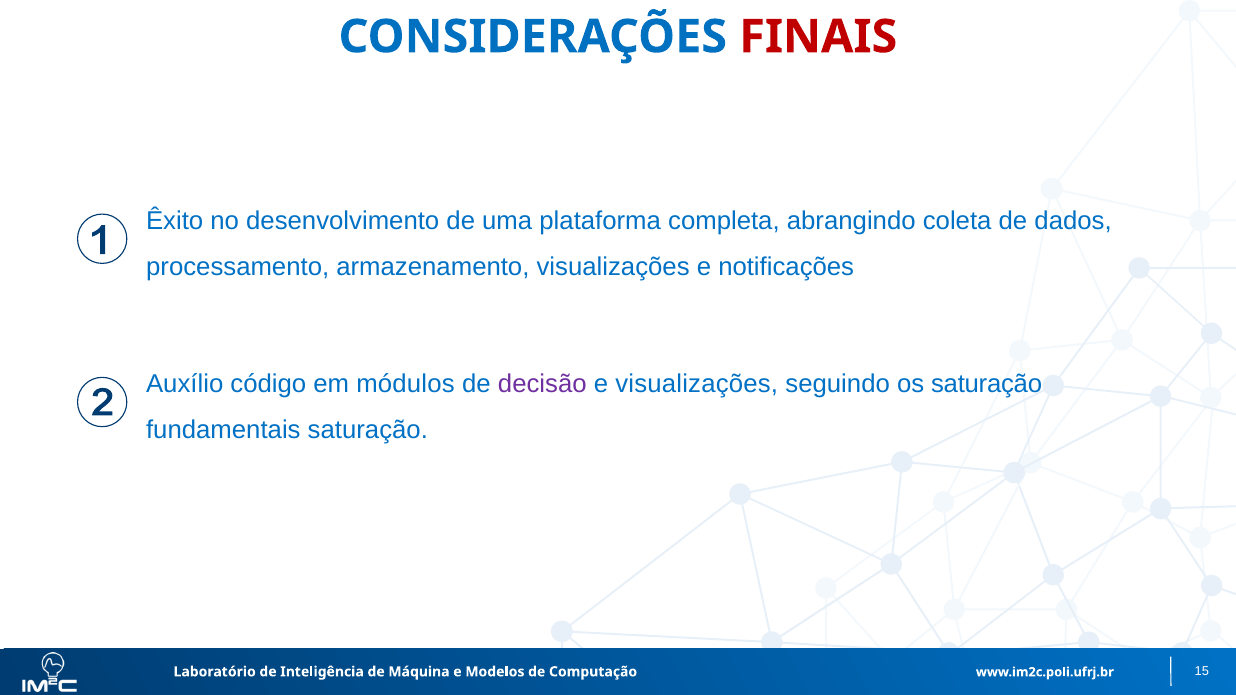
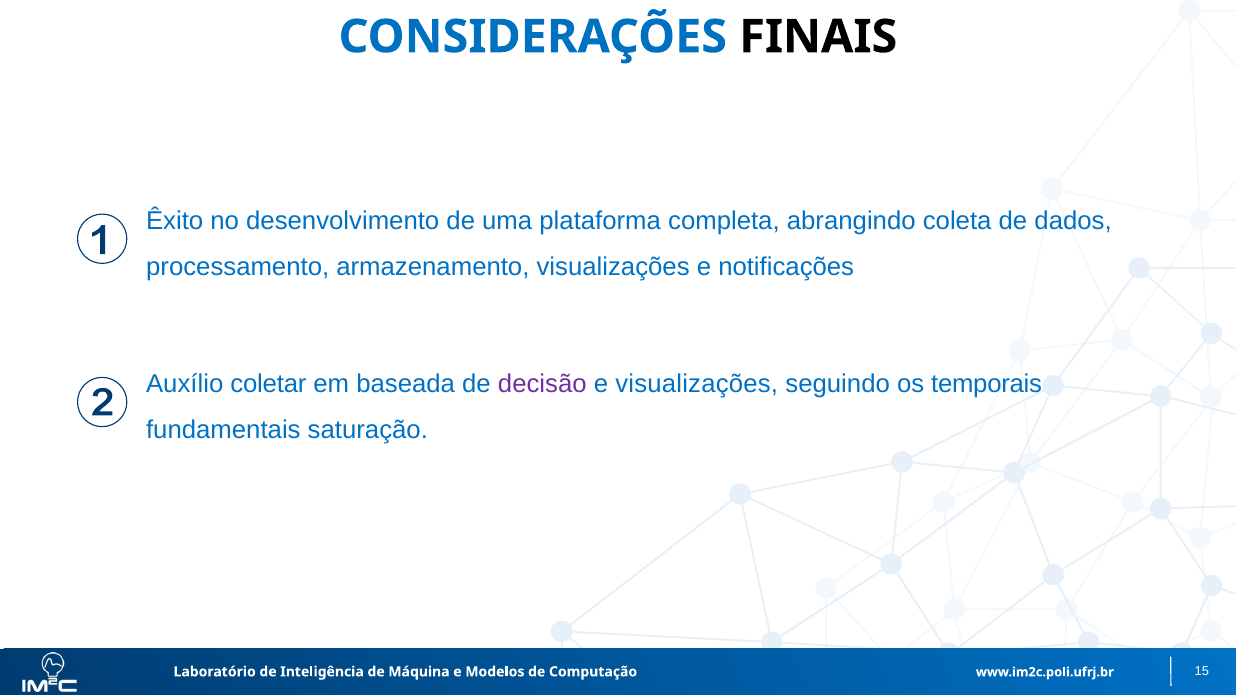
FINAIS colour: red -> black
código: código -> coletar
módulos: módulos -> baseada
os saturação: saturação -> temporais
